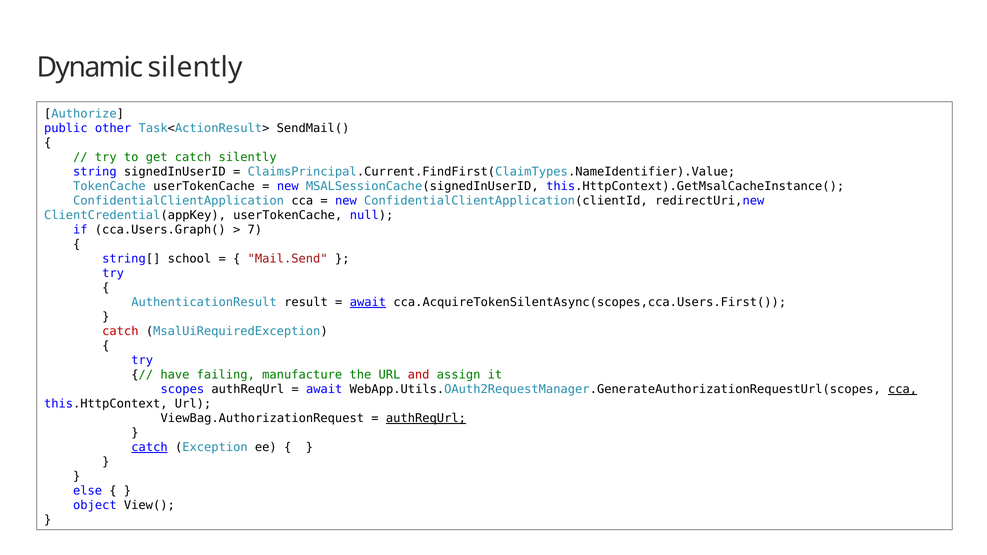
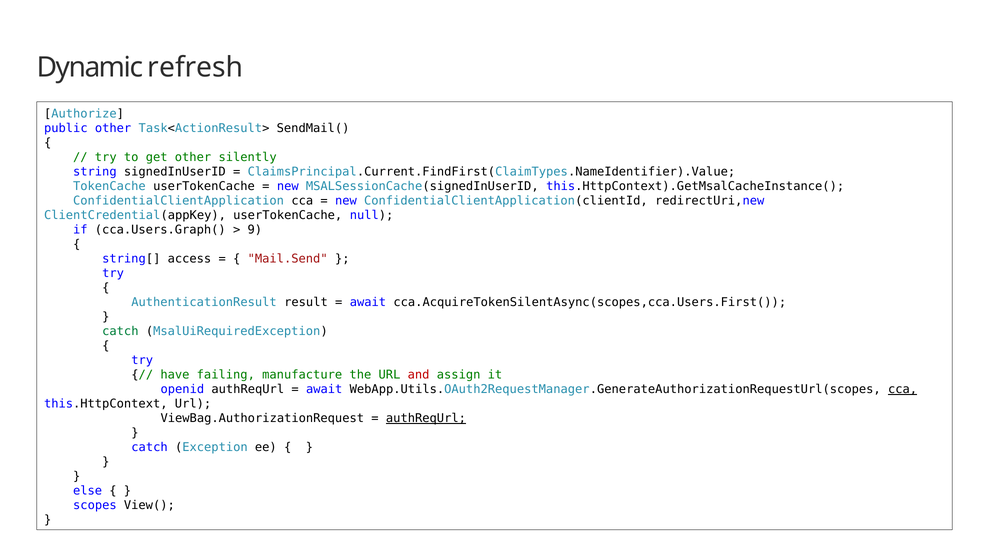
Dynamic silently: silently -> refresh
get catch: catch -> other
7: 7 -> 9
school: school -> access
await at (368, 302) underline: present -> none
catch at (120, 331) colour: red -> green
scopes: scopes -> openid
catch at (150, 447) underline: present -> none
object: object -> scopes
